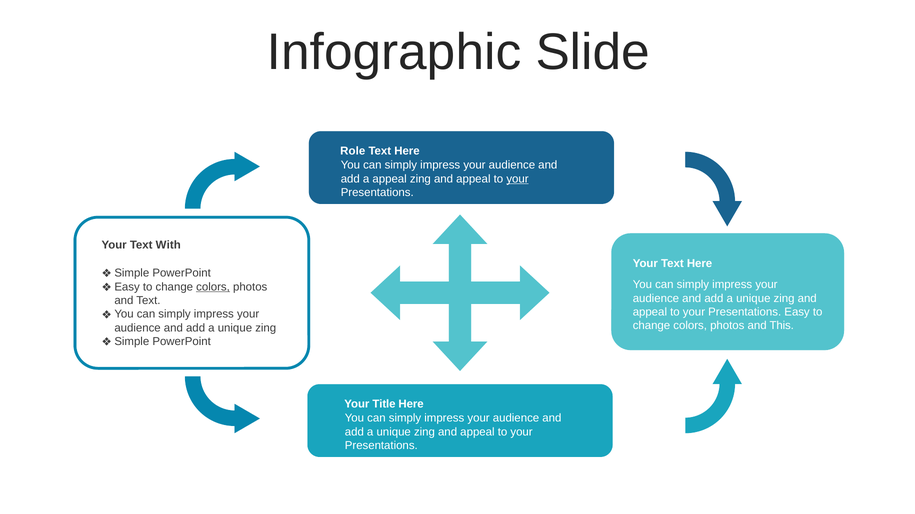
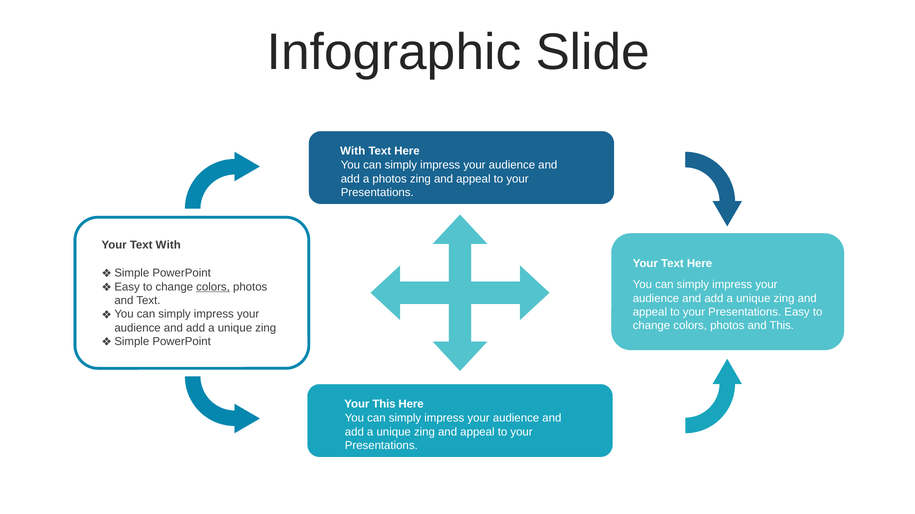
Role at (353, 151): Role -> With
a appeal: appeal -> photos
your at (517, 179) underline: present -> none
Your Title: Title -> This
